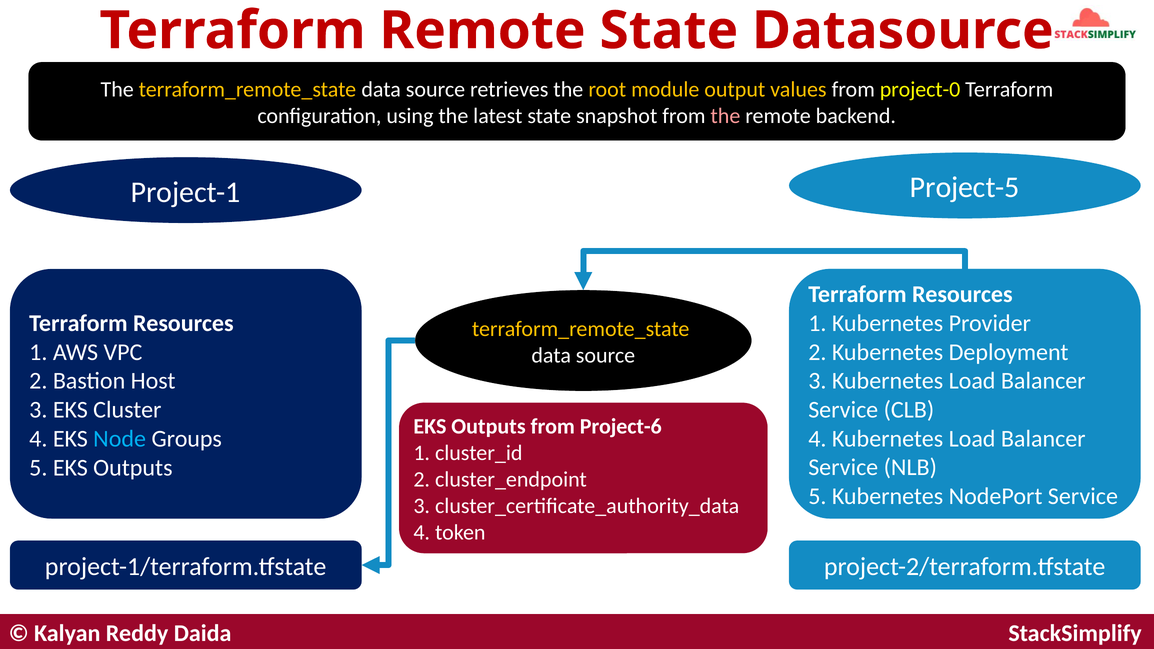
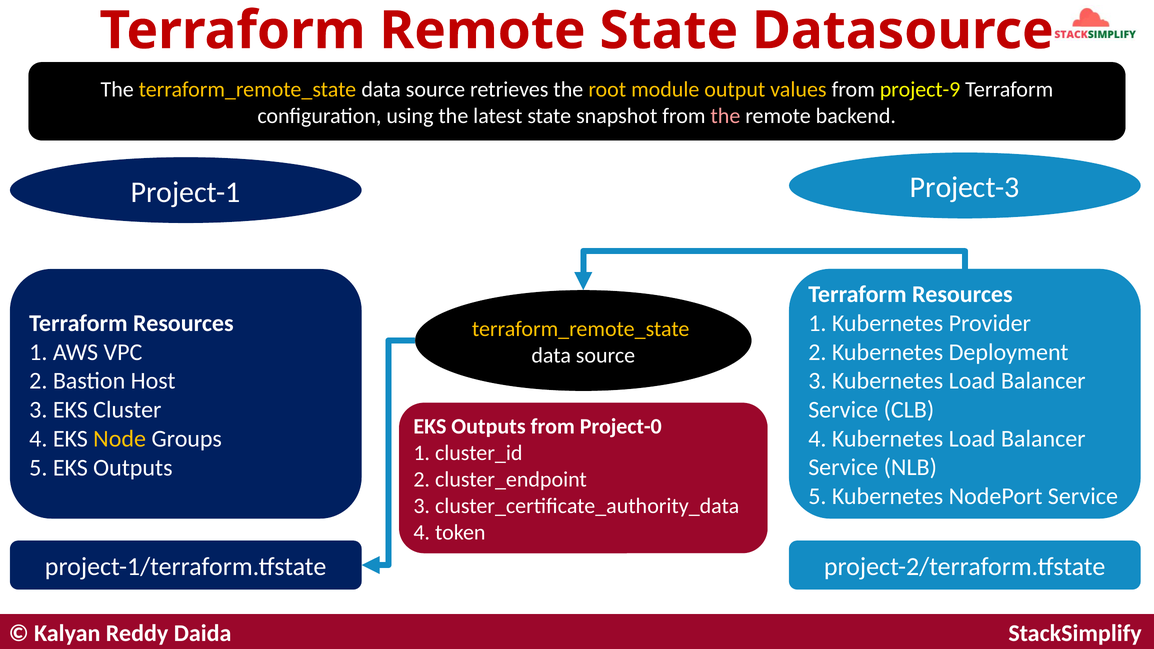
project-0: project-0 -> project-9
Project-5: Project-5 -> Project-3
Project-6: Project-6 -> Project-0
Node colour: light blue -> yellow
